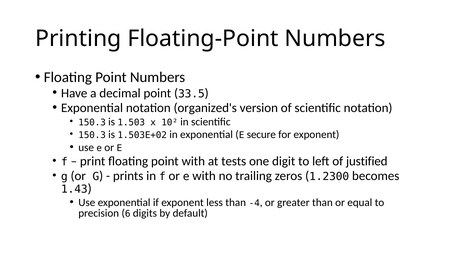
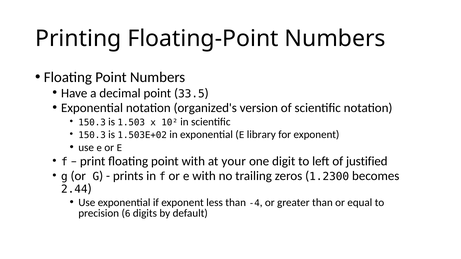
secure: secure -> library
tests: tests -> your
1.43: 1.43 -> 2.44
